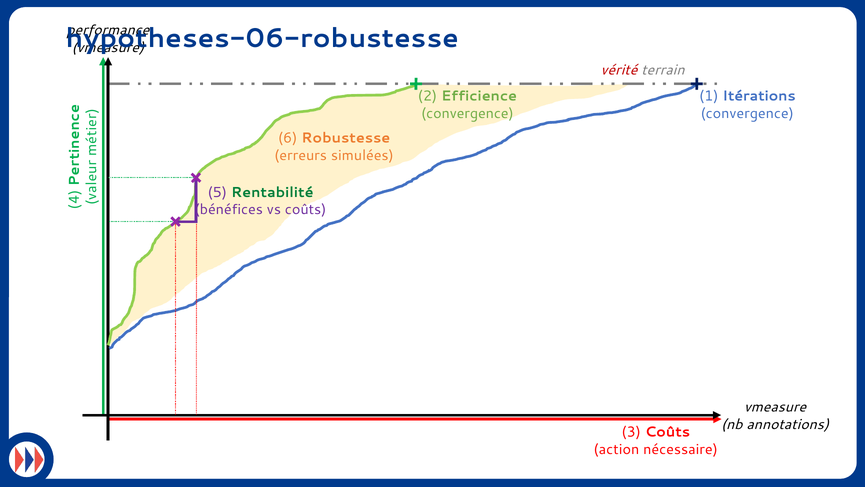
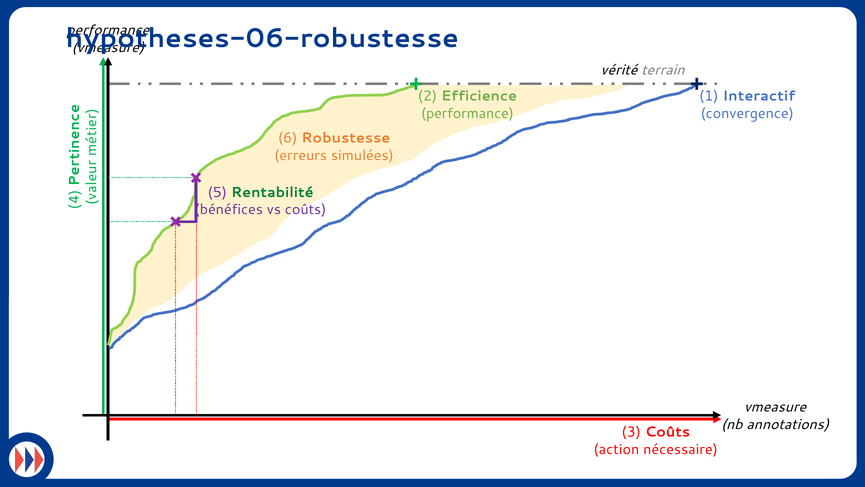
vérité colour: red -> black
Itérations: Itérations -> Interactif
convergence at (467, 113): convergence -> performance
